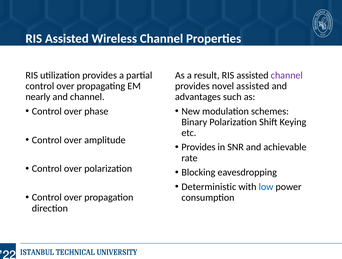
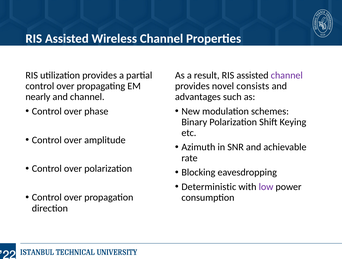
novel assisted: assisted -> consists
Provides at (198, 147): Provides -> Azimuth
low colour: blue -> purple
